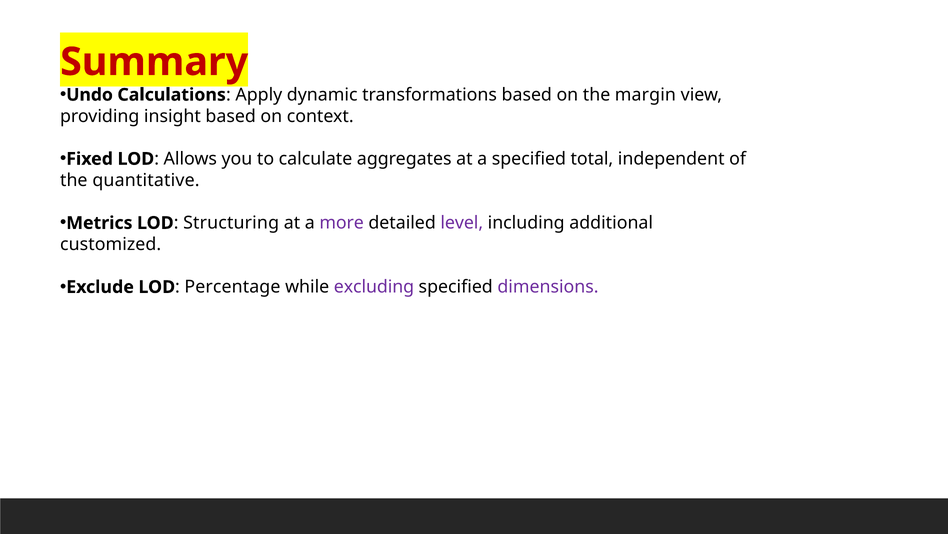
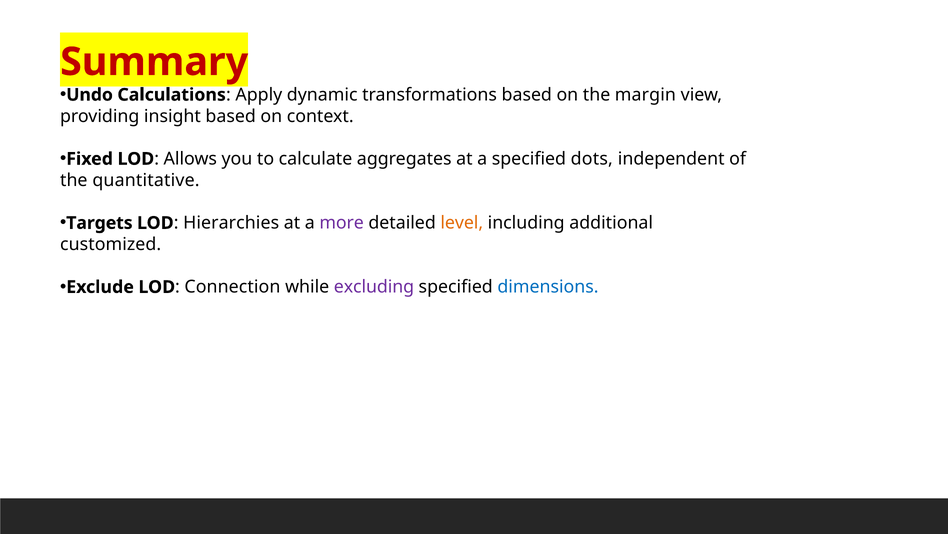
total: total -> dots
Metrics: Metrics -> Targets
Structuring: Structuring -> Hierarchies
level colour: purple -> orange
Percentage: Percentage -> Connection
dimensions colour: purple -> blue
